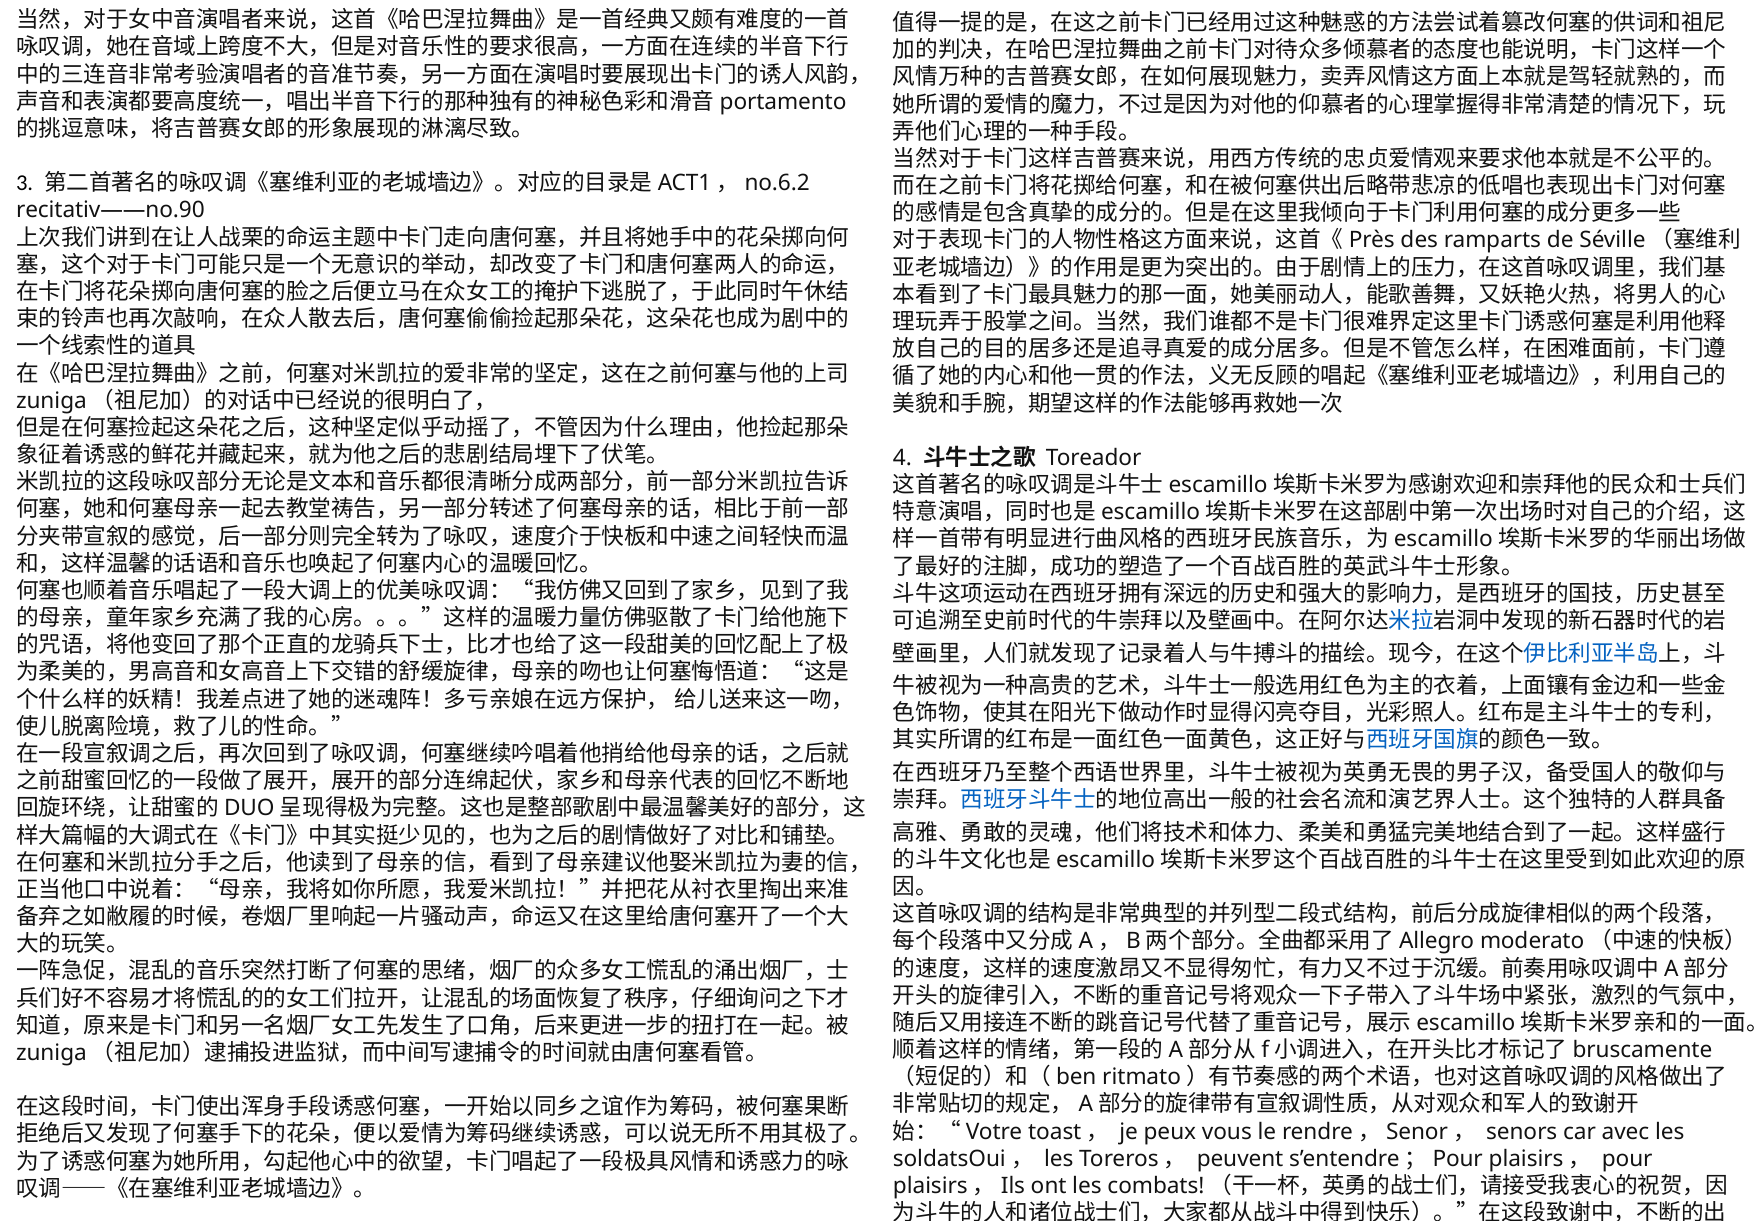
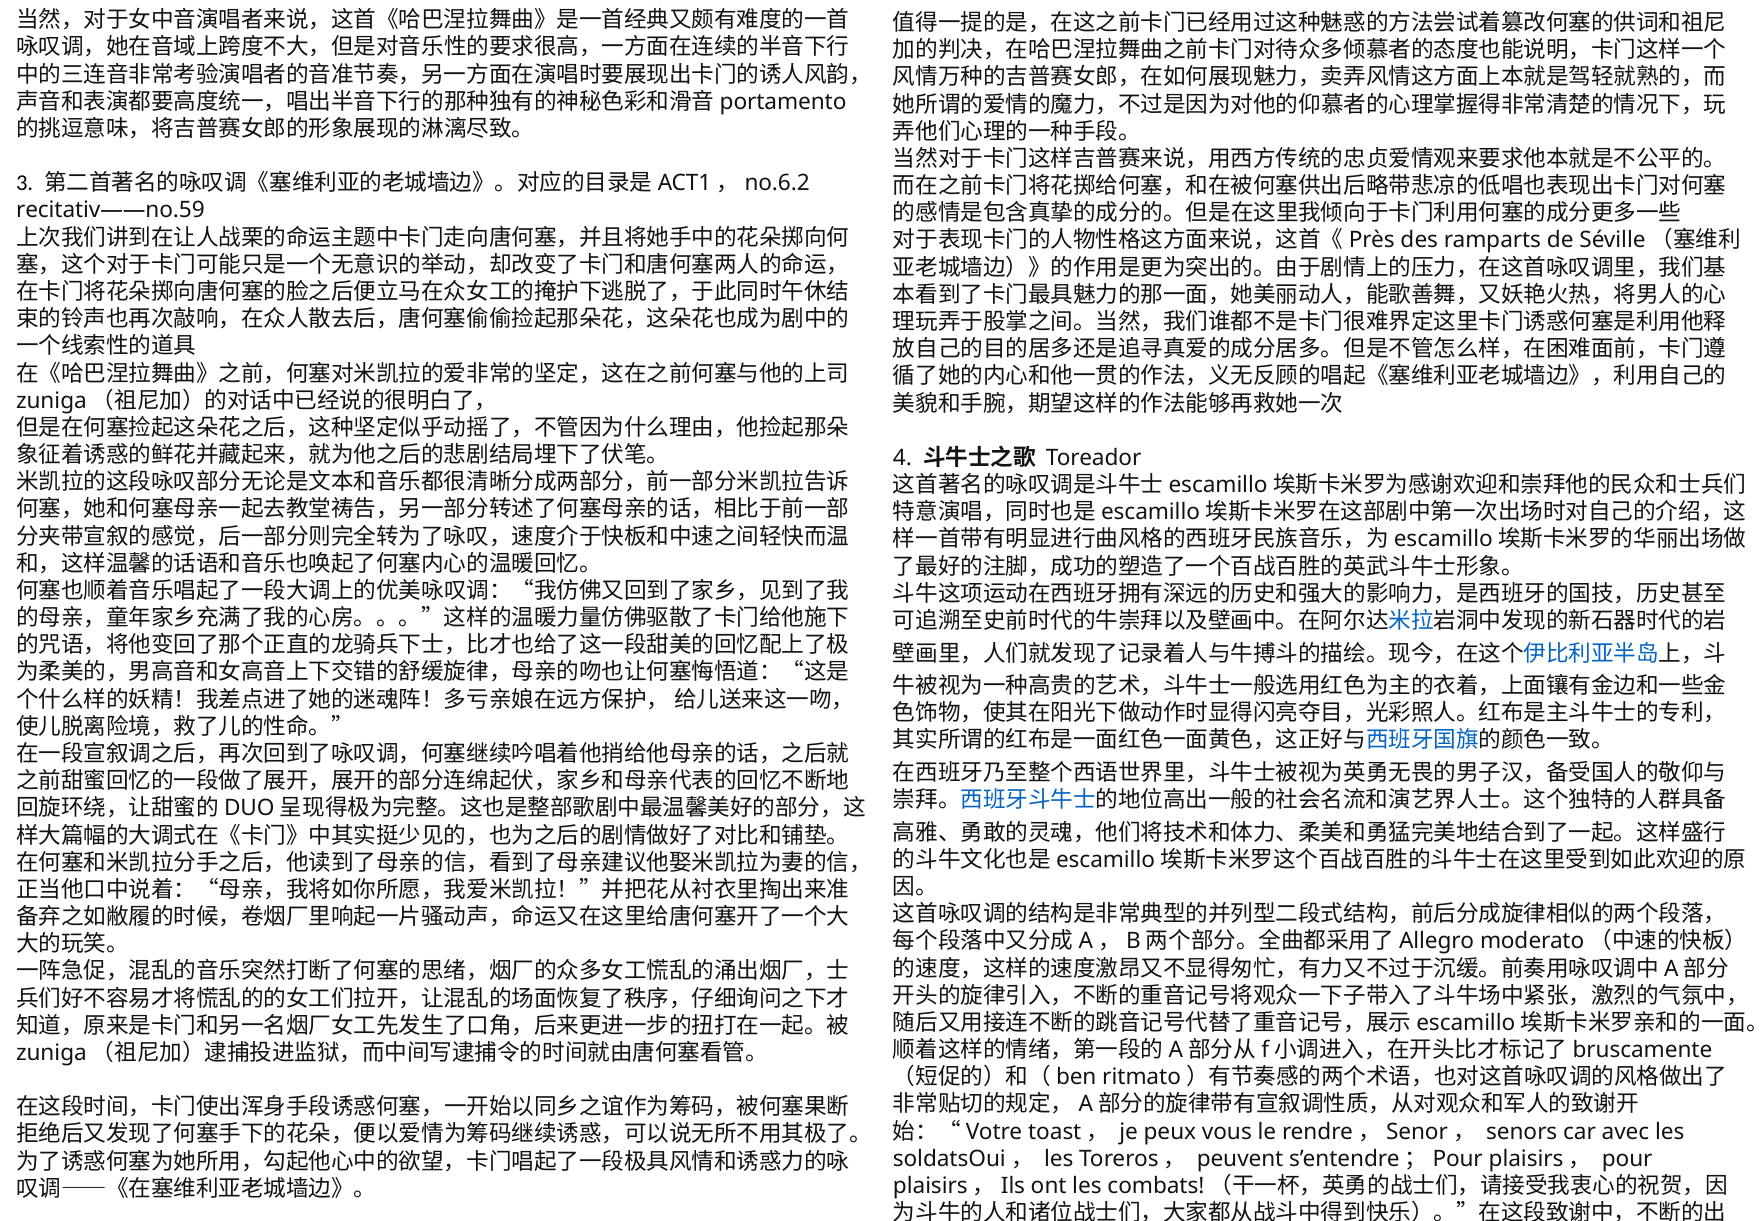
recitativ——no.90: recitativ——no.90 -> recitativ——no.59
